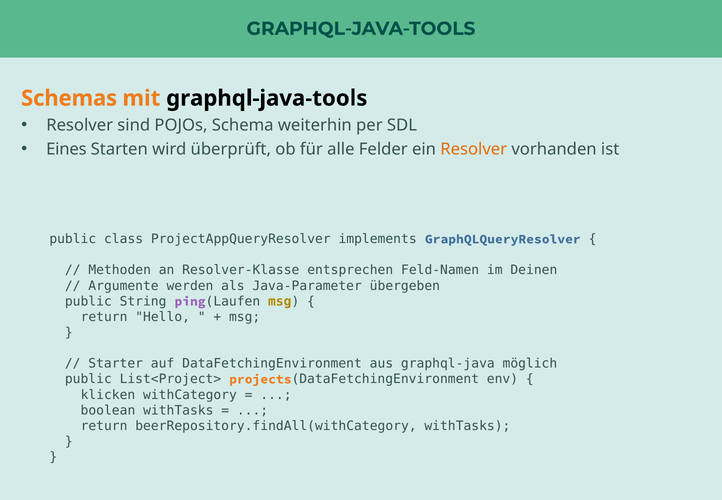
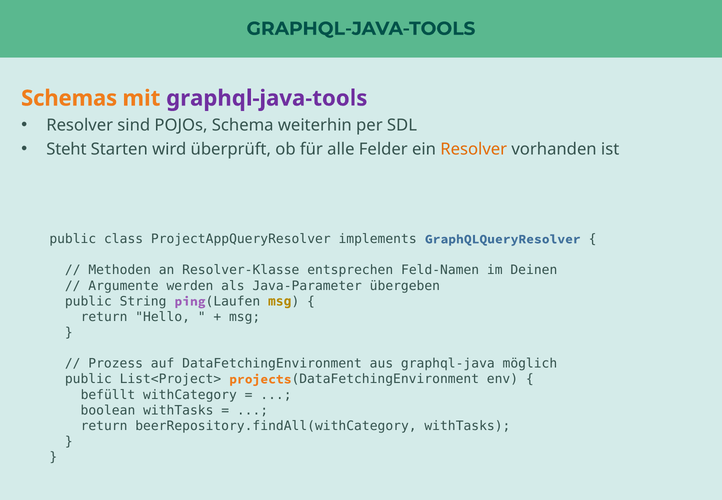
graphql-java-tools at (267, 98) colour: black -> purple
Eines: Eines -> Steht
Starter: Starter -> Prozess
klicken: klicken -> befüllt
